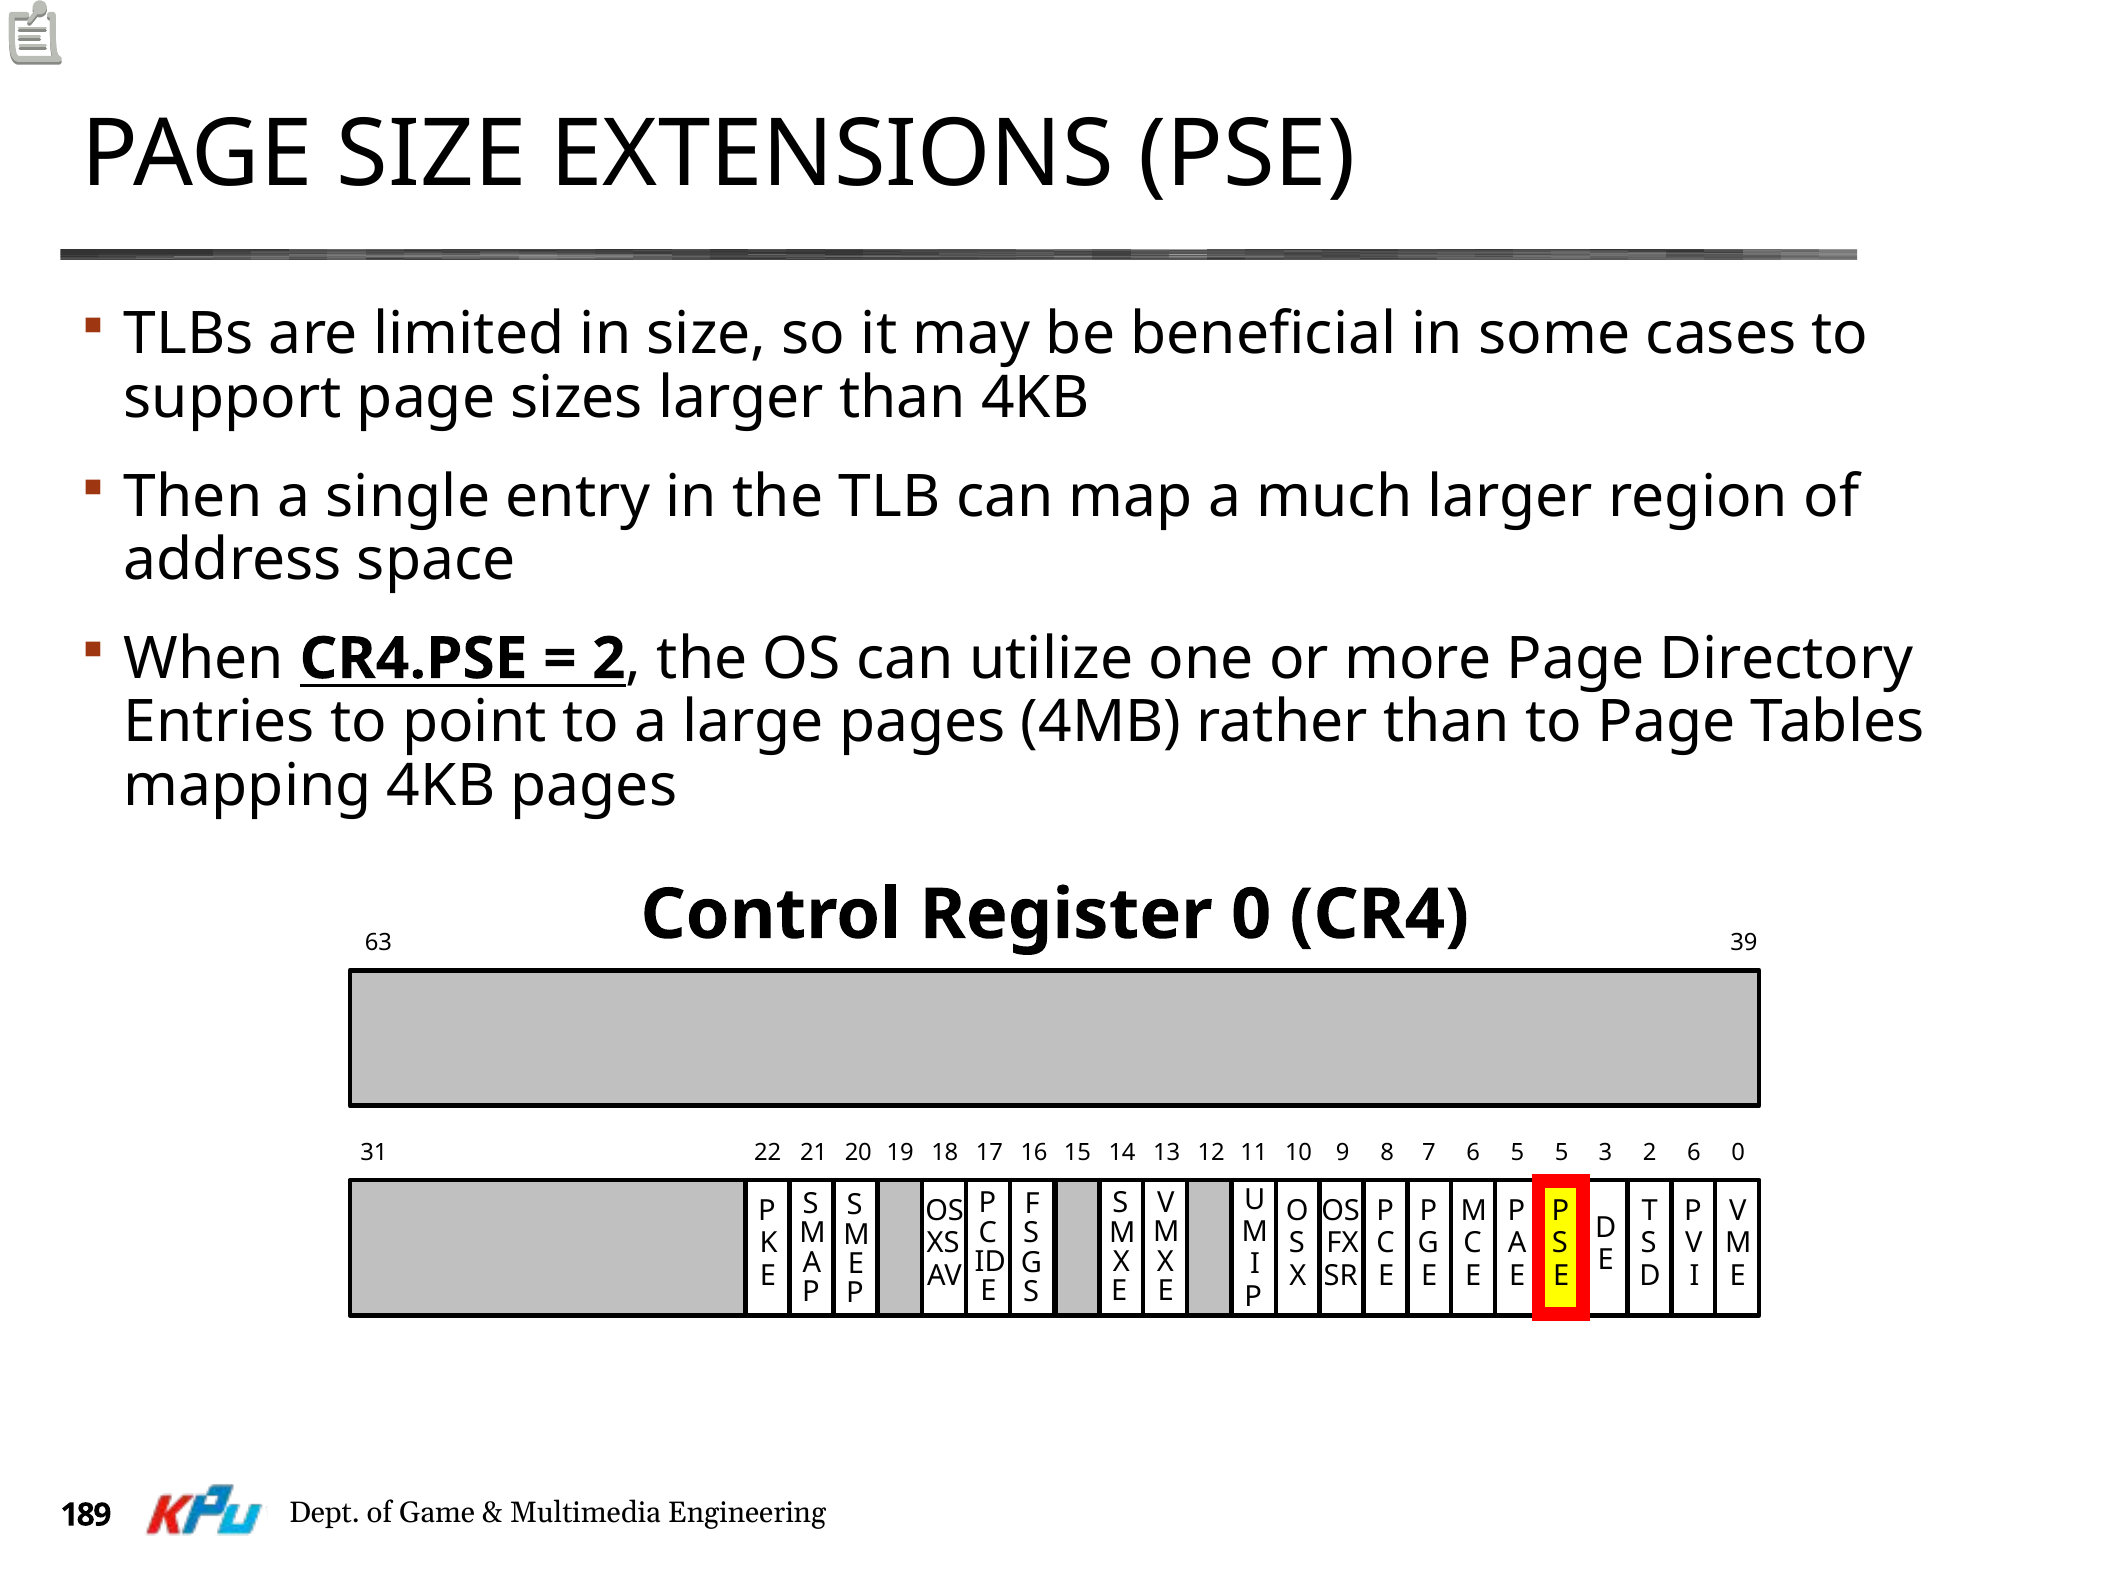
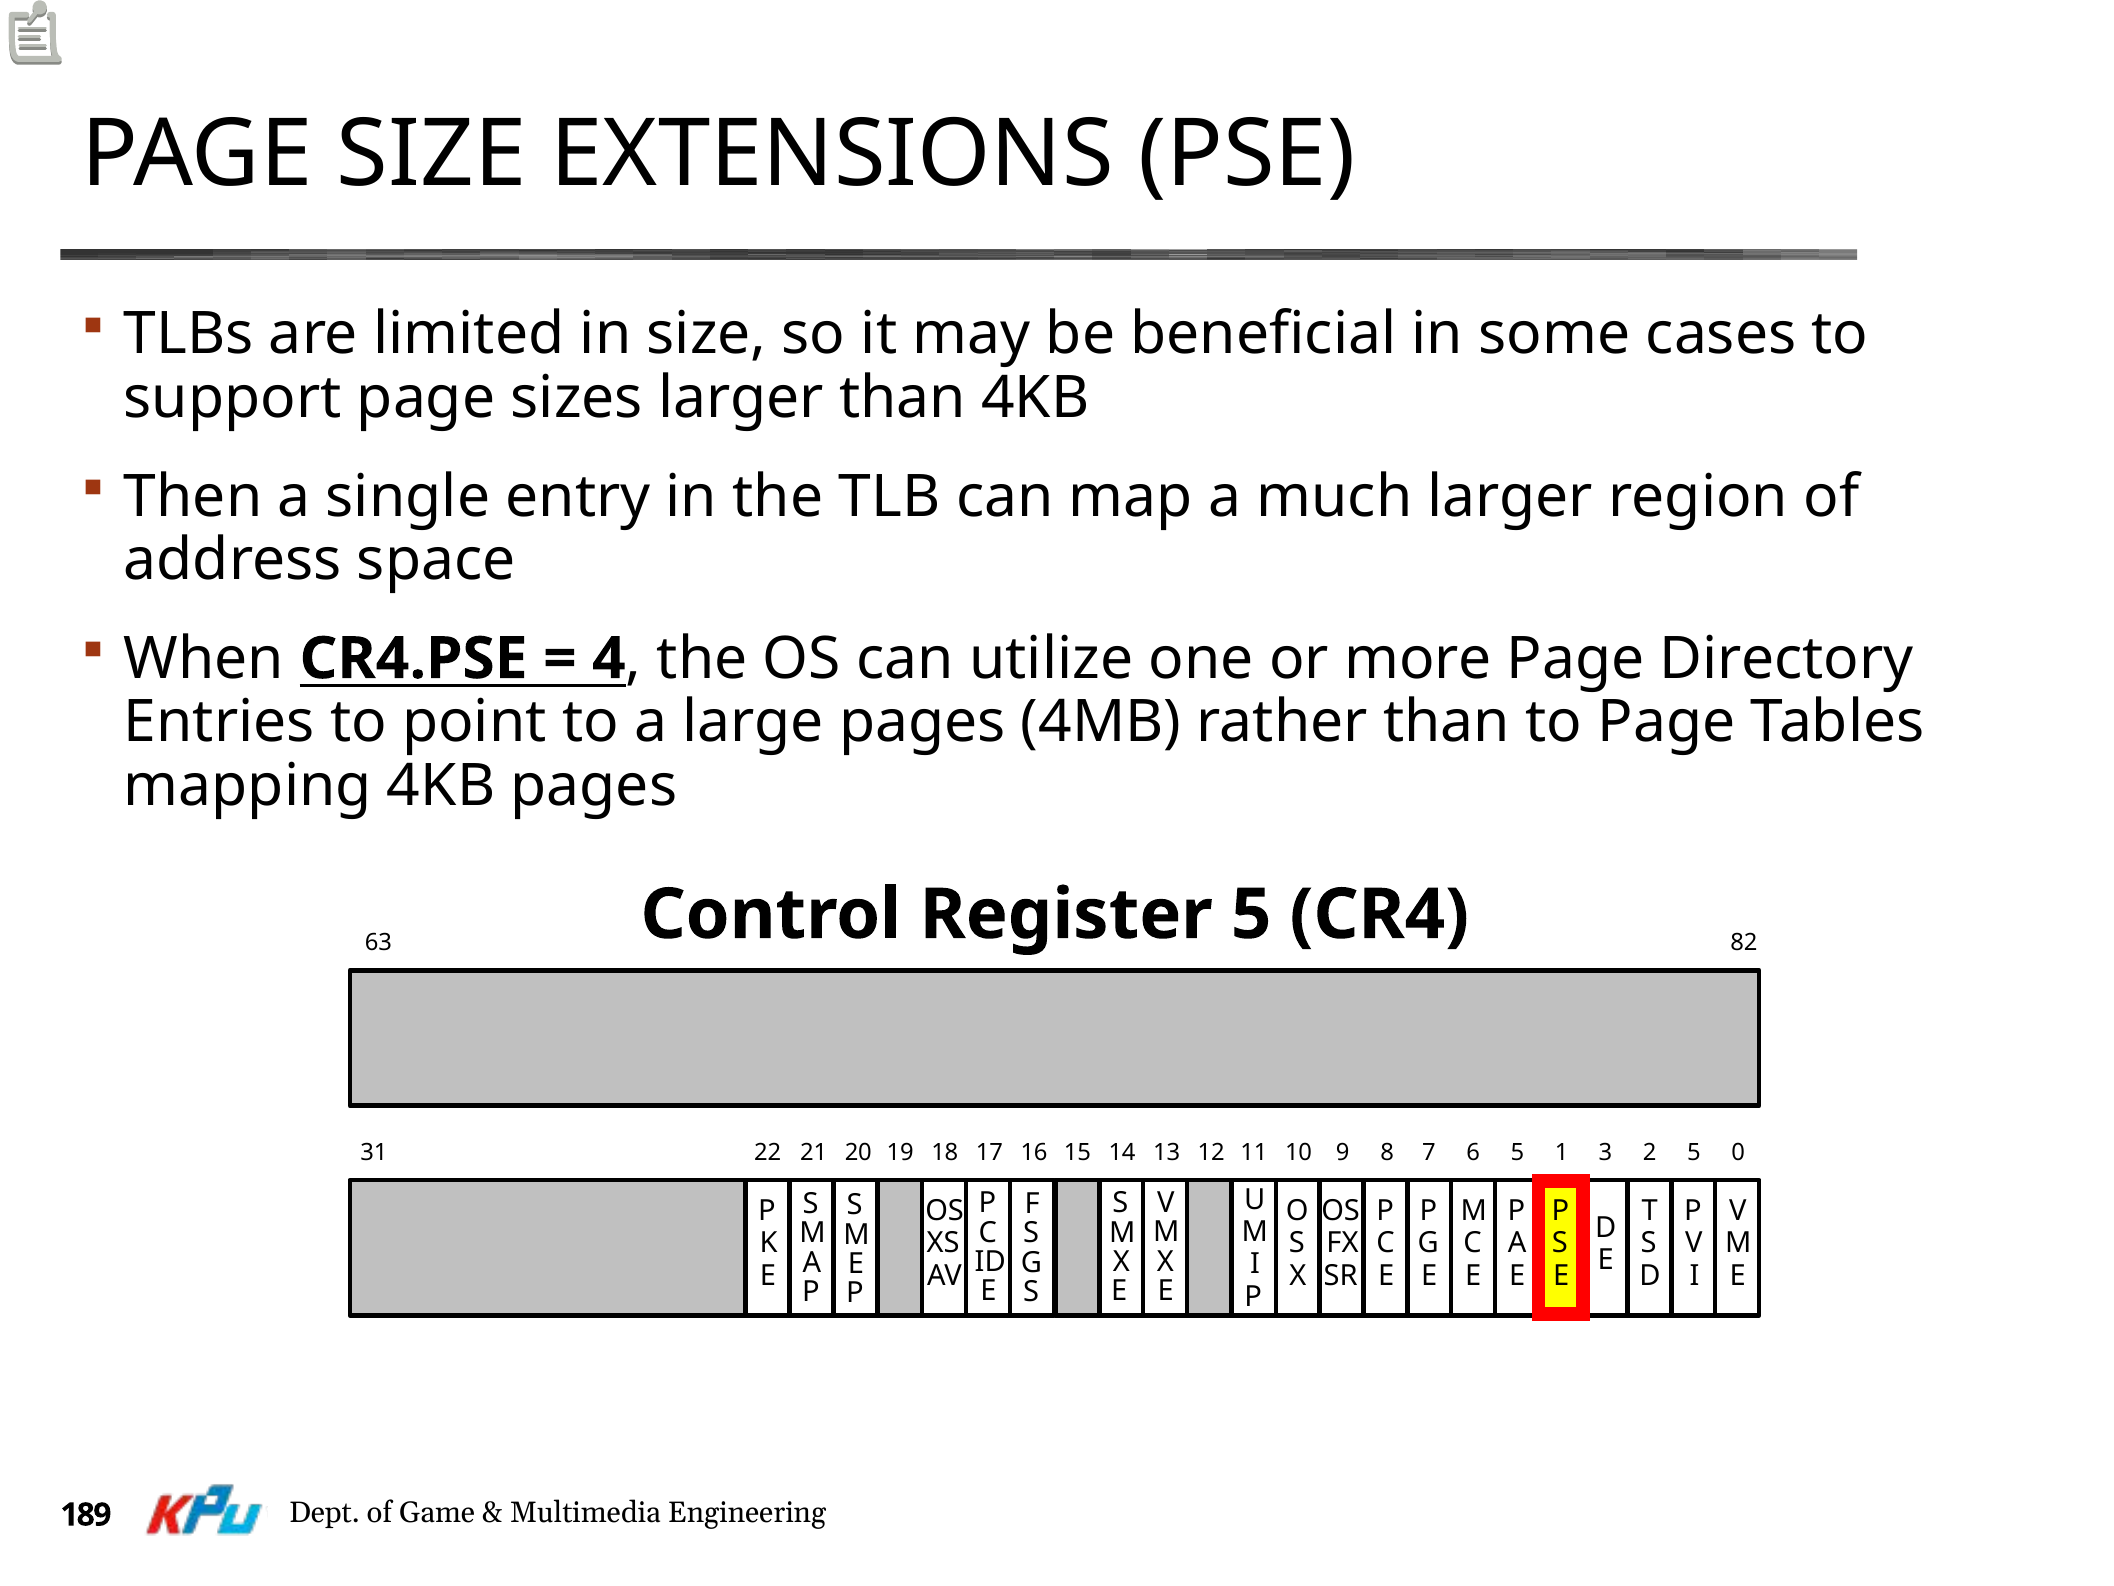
2 at (609, 659): 2 -> 4
Register 0: 0 -> 5
39: 39 -> 82
5 at (1562, 1152): 5 -> 1
6 at (1694, 1152): 6 -> 5
